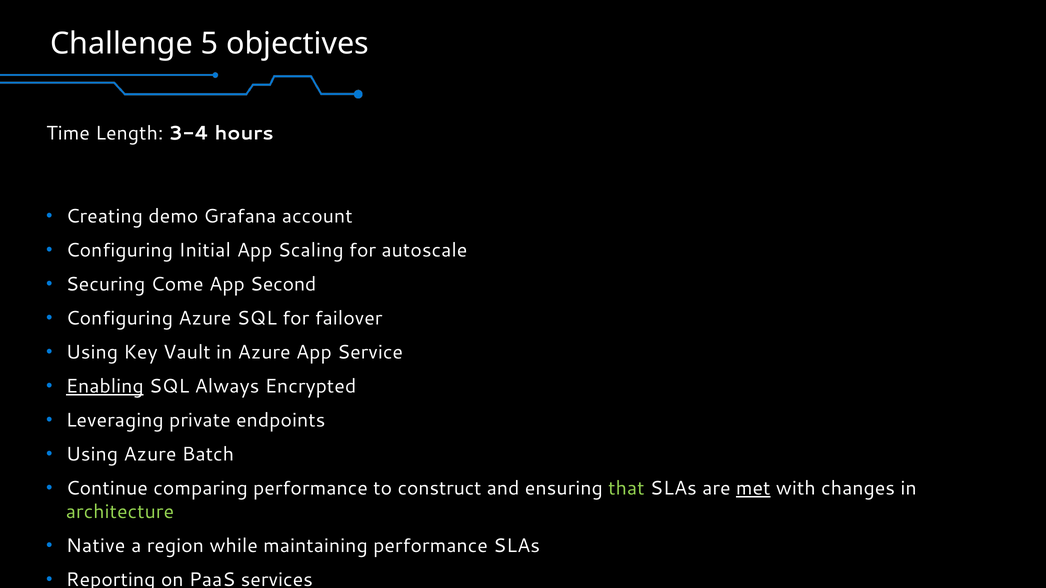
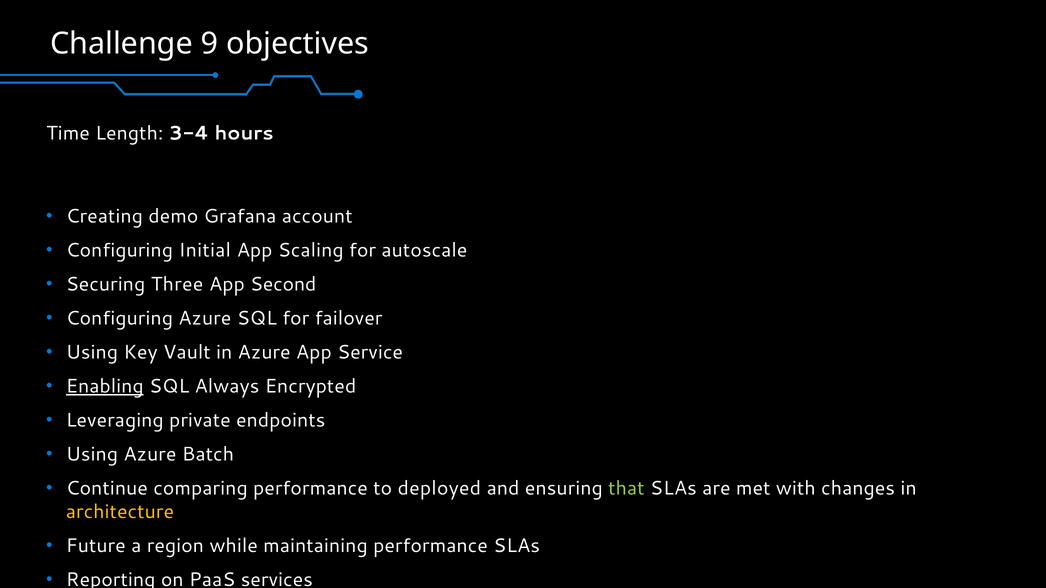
5: 5 -> 9
Come: Come -> Three
construct: construct -> deployed
met underline: present -> none
architecture colour: light green -> yellow
Native: Native -> Future
